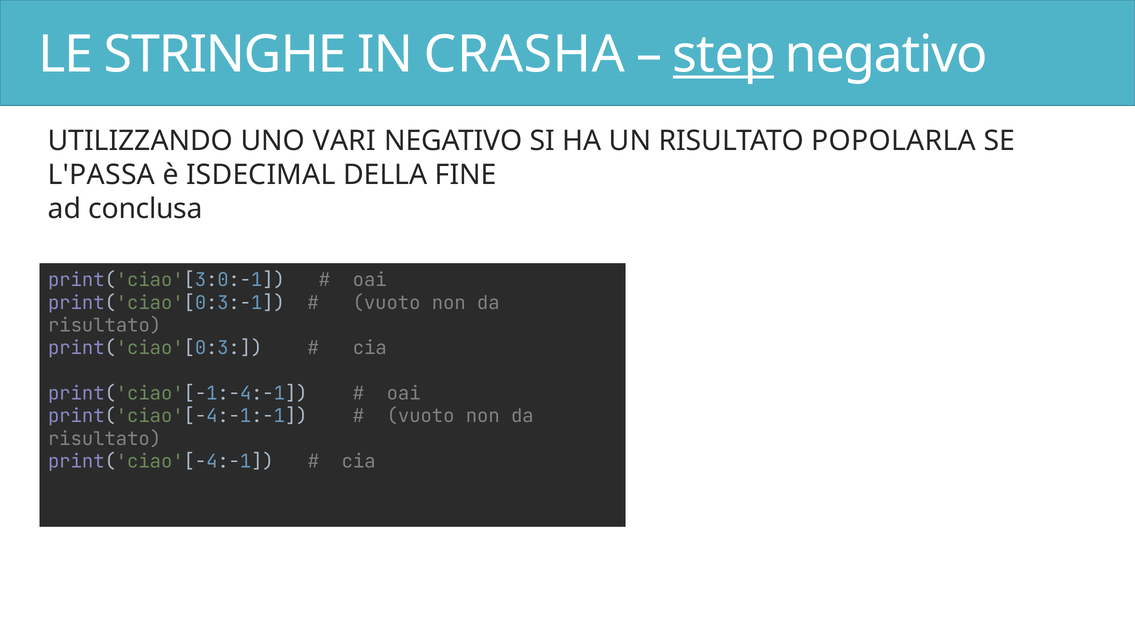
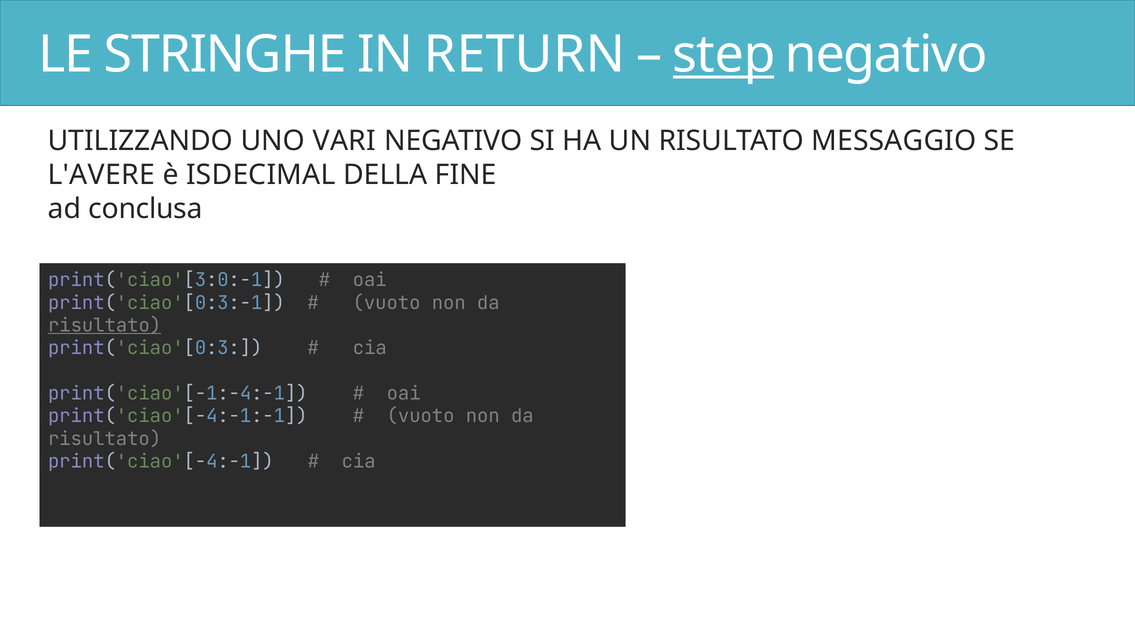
CRASHA: CRASHA -> RETURN
POPOLARLA: POPOLARLA -> MESSAGGIO
L'PASSA: L'PASSA -> L'AVERE
risultato at (105, 326) underline: none -> present
